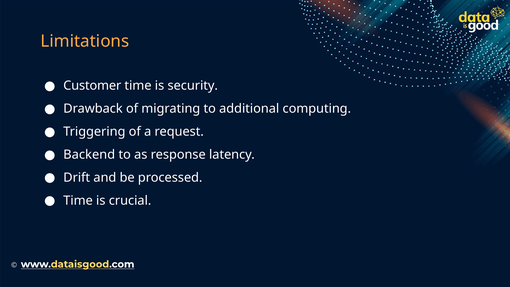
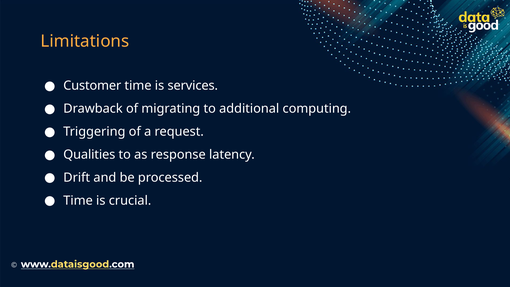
security: security -> services
Backend: Backend -> Qualities
